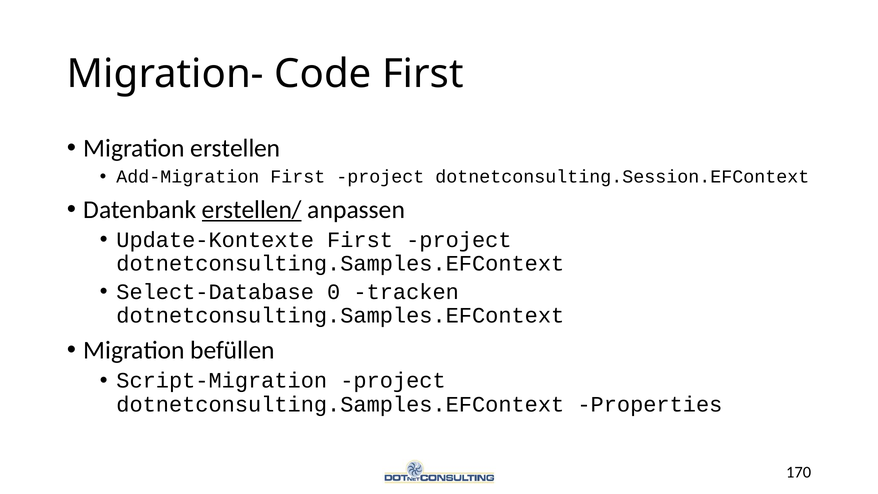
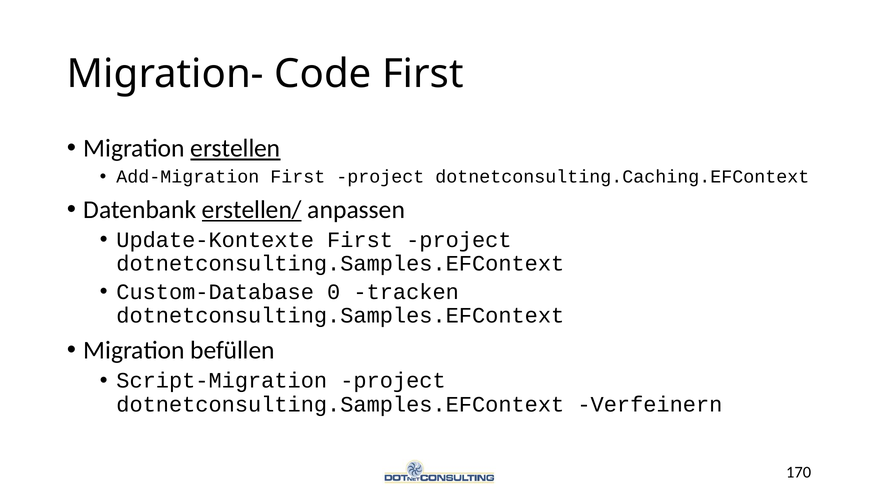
erstellen underline: none -> present
dotnetconsulting.Session.EFContext: dotnetconsulting.Session.EFContext -> dotnetconsulting.Caching.EFContext
Select-Database: Select-Database -> Custom-Database
Properties: Properties -> Verfeinern
